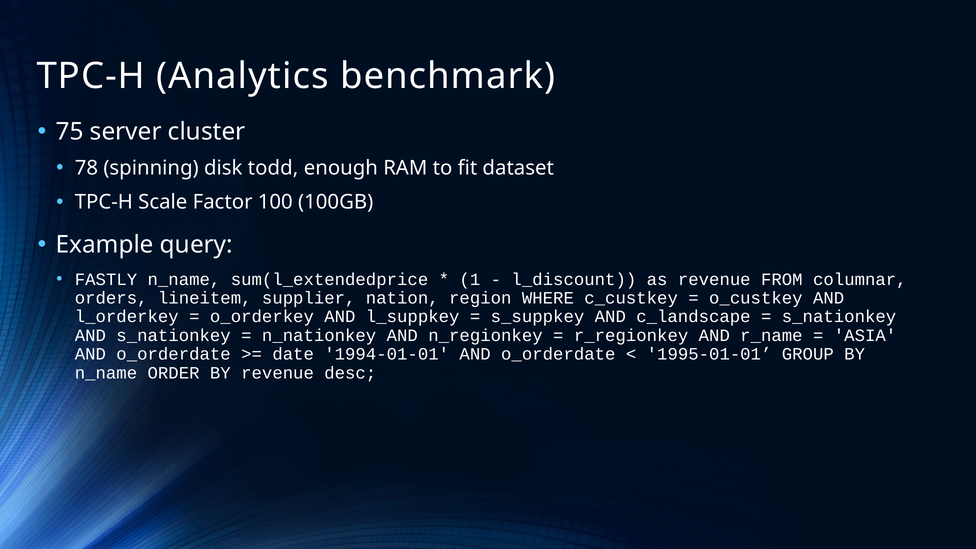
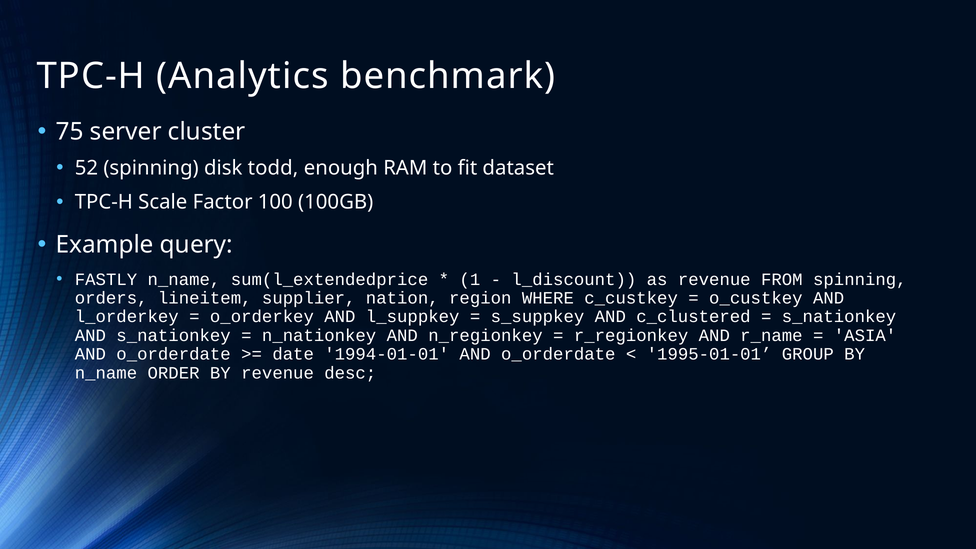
78: 78 -> 52
FROM columnar: columnar -> spinning
c_landscape: c_landscape -> c_clustered
